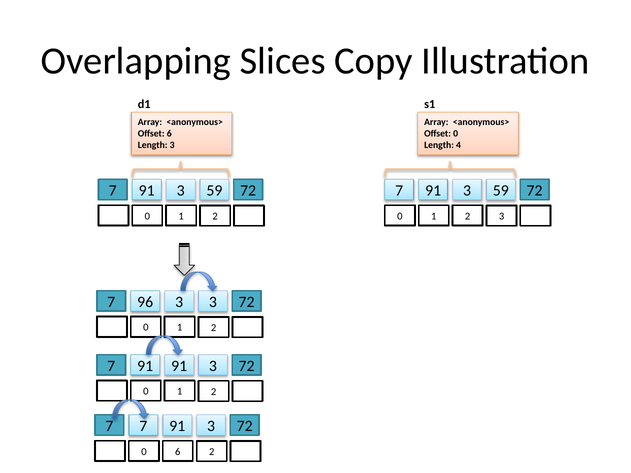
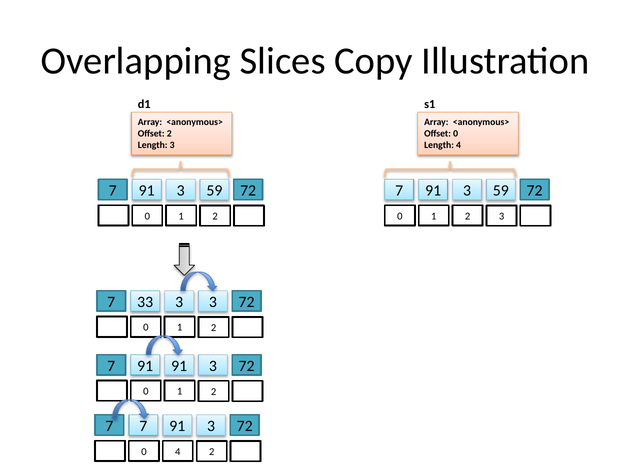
Offset 6: 6 -> 2
96: 96 -> 33
0 6: 6 -> 4
